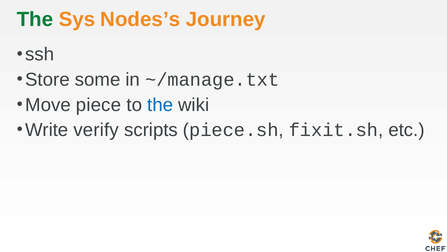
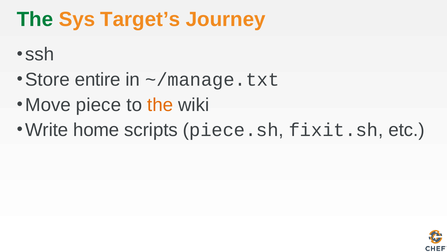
Nodes’s: Nodes’s -> Target’s
some: some -> entire
the at (160, 105) colour: blue -> orange
verify: verify -> home
